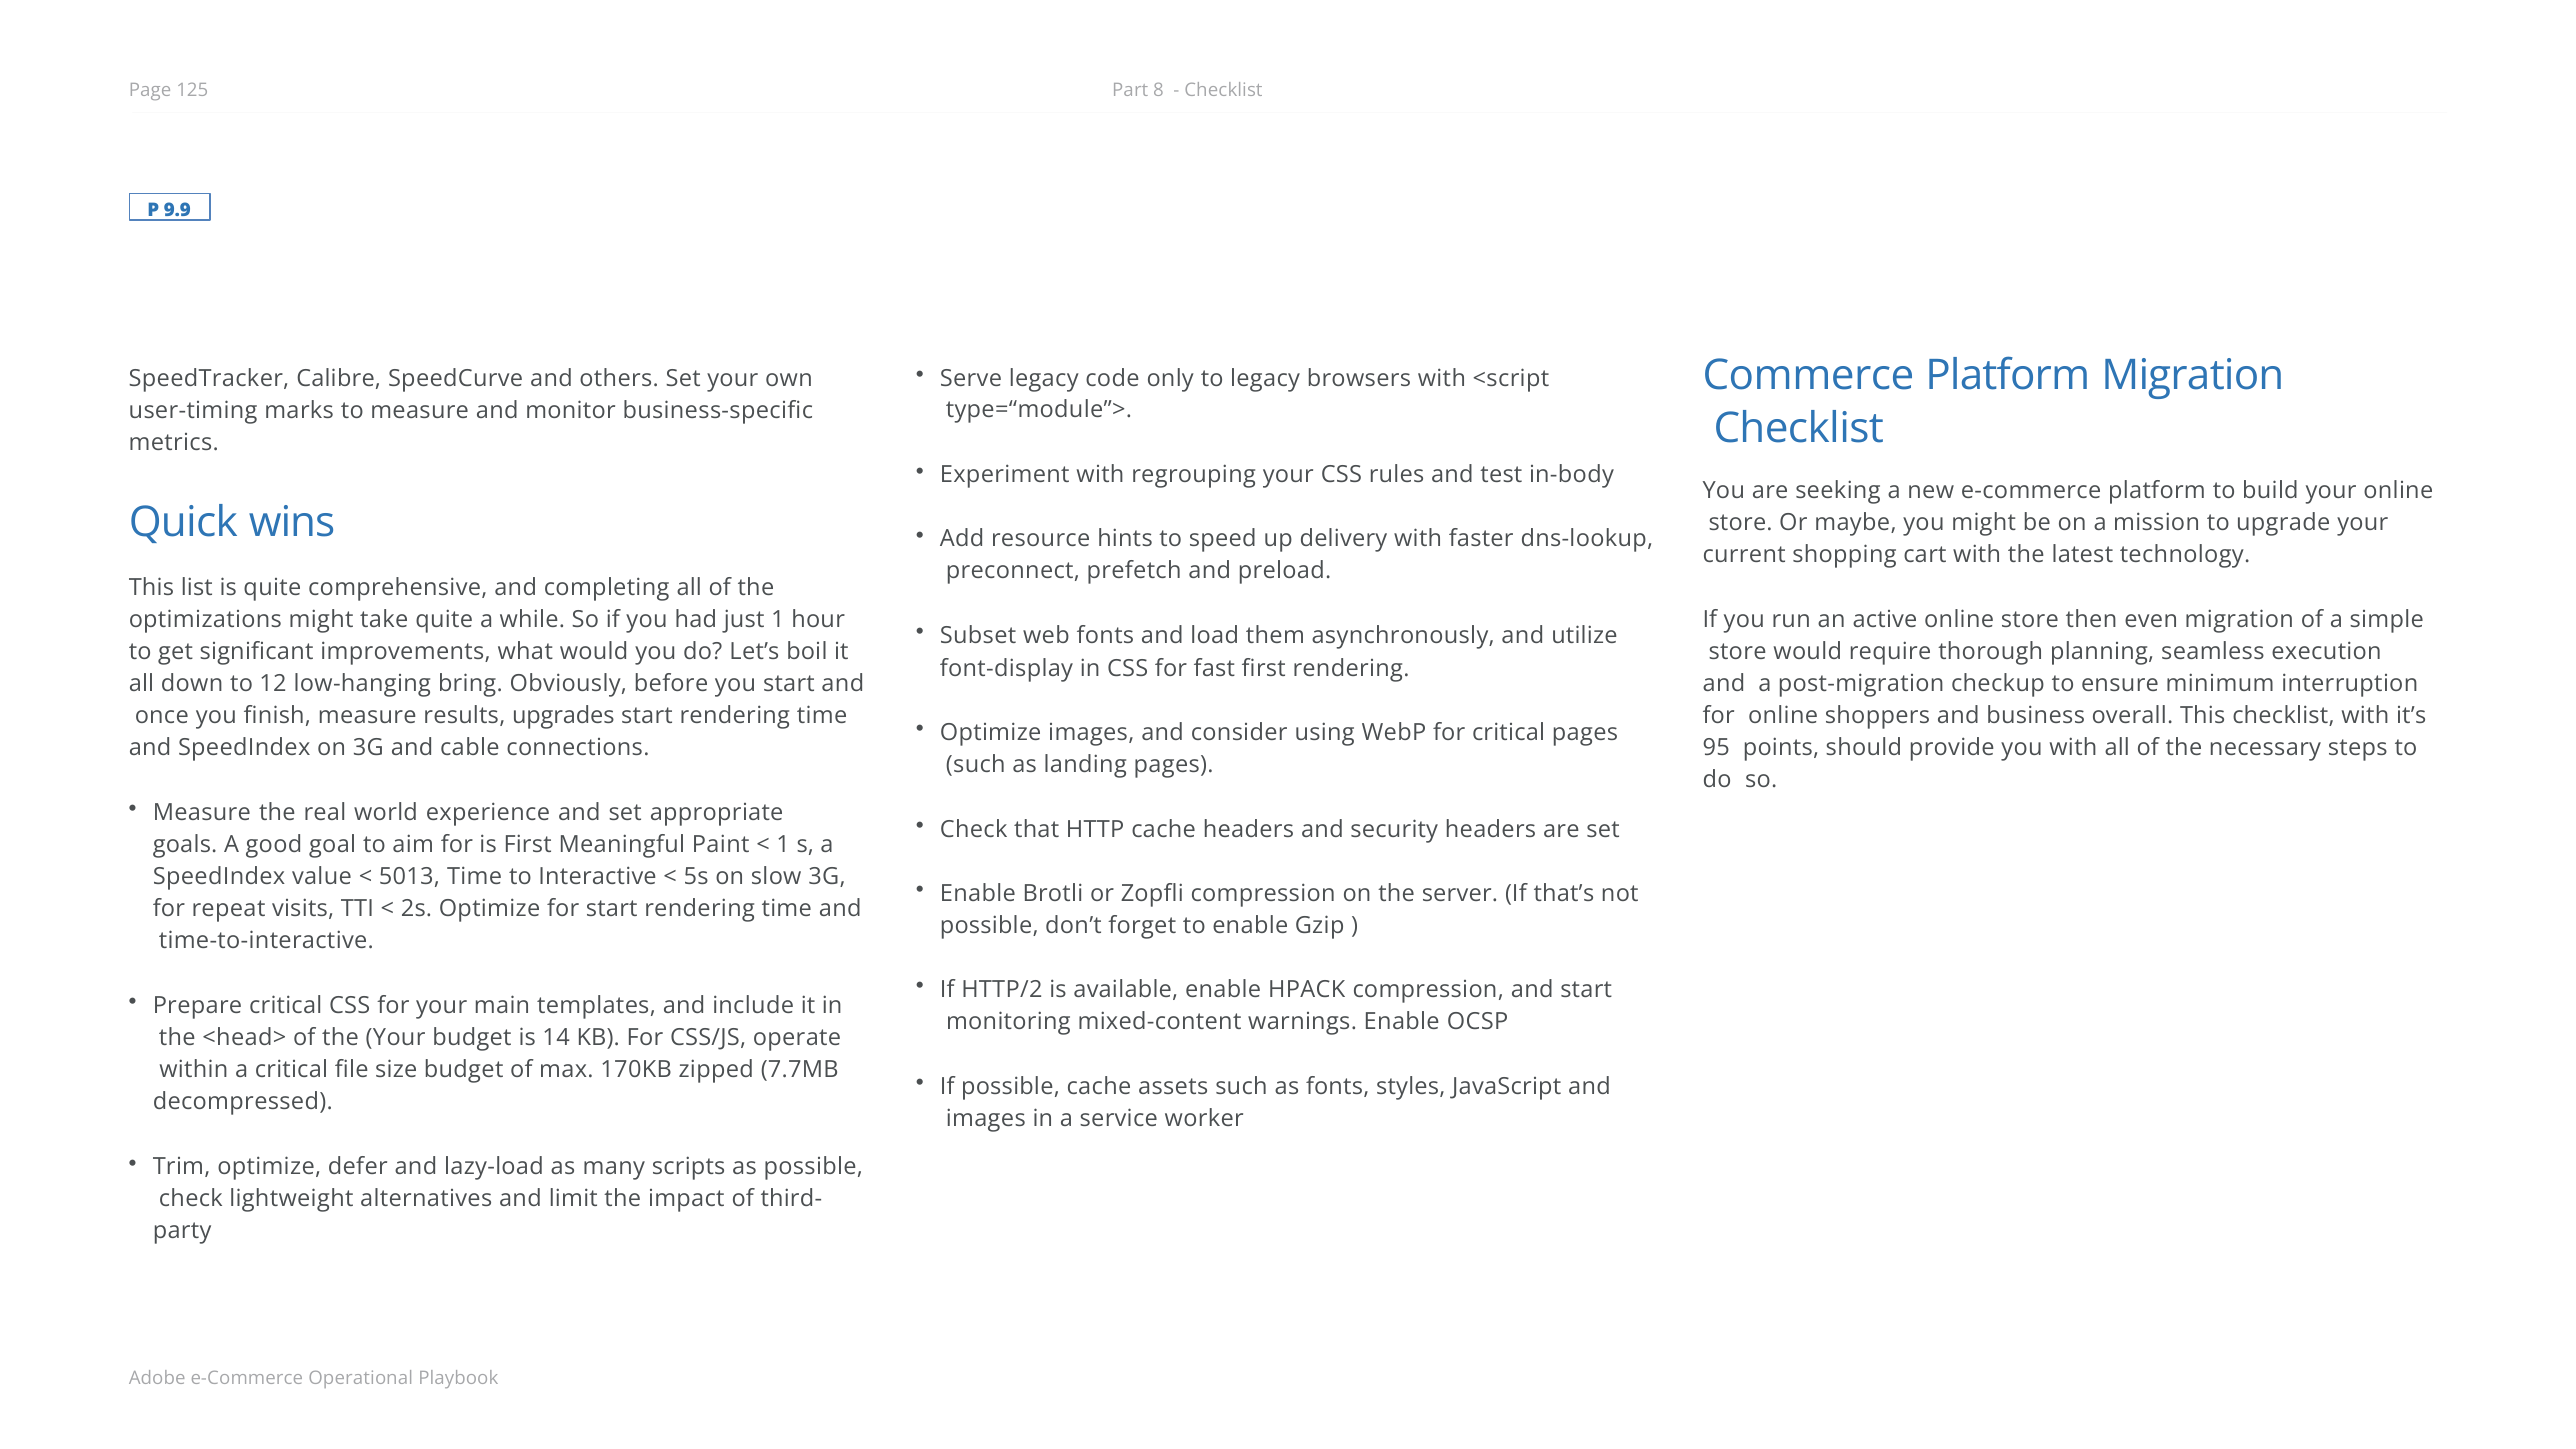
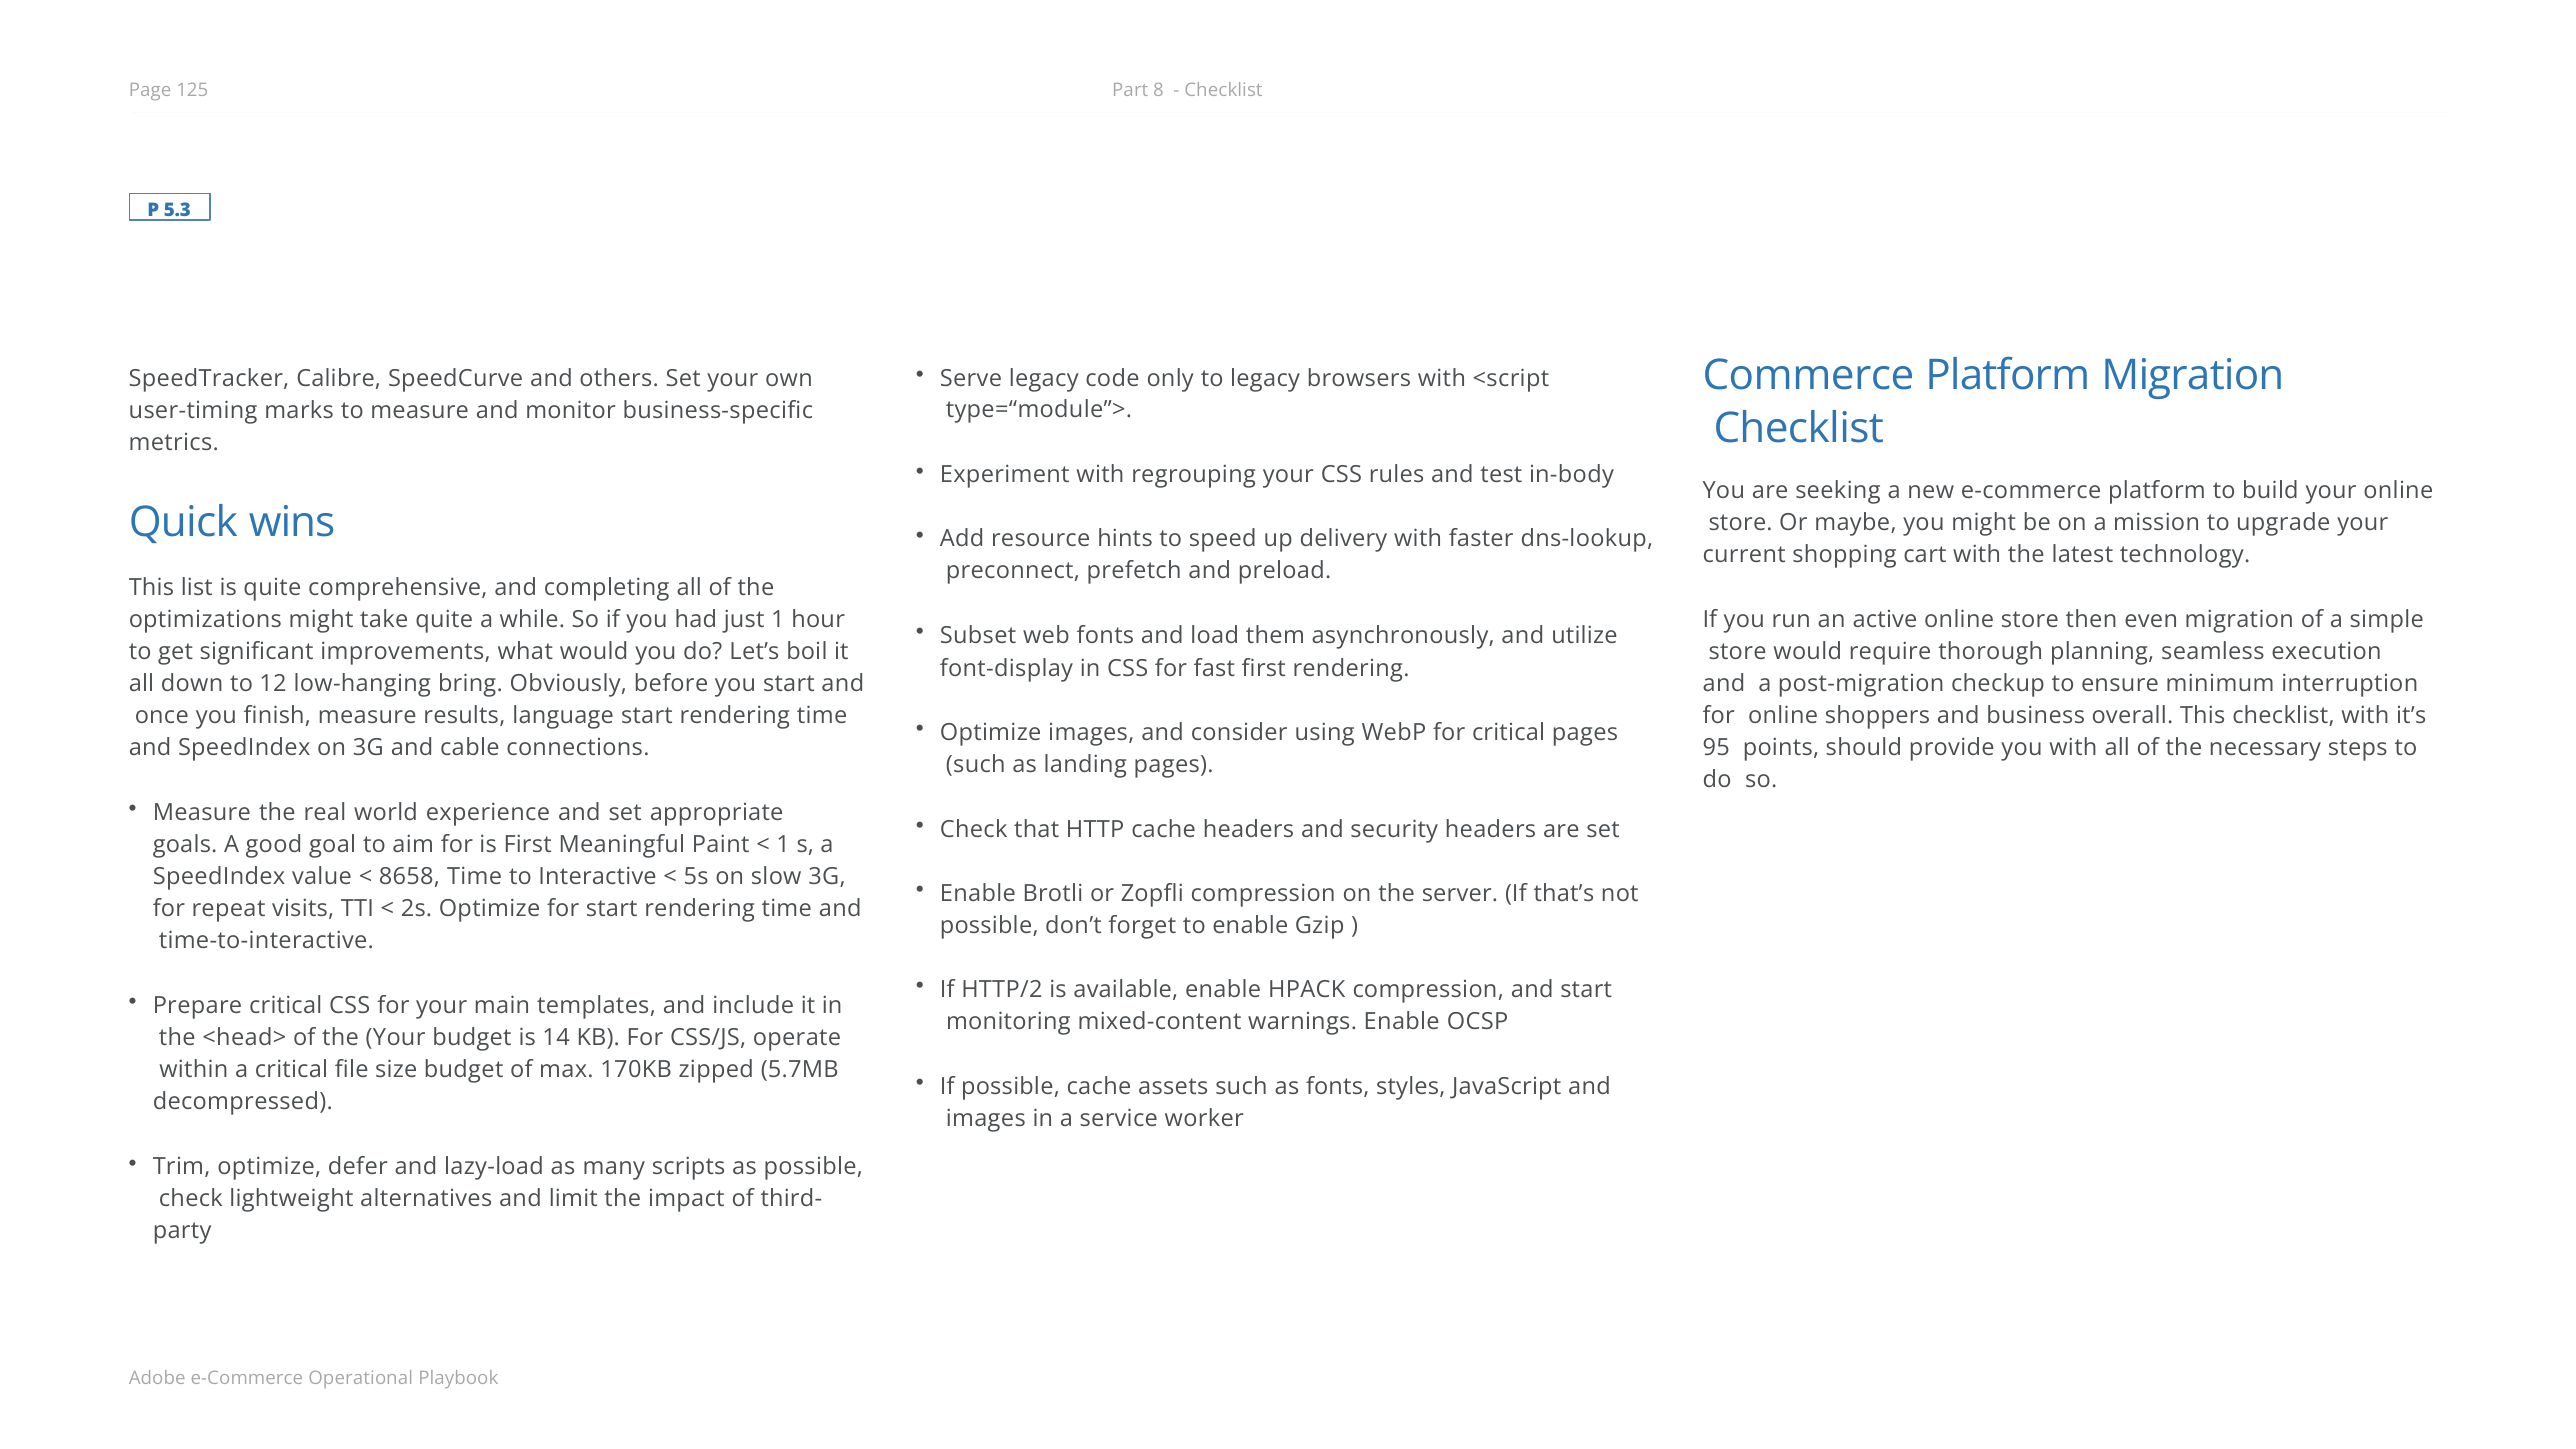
9.9: 9.9 -> 5.3
upgrades: upgrades -> language
5013: 5013 -> 8658
7.7MB: 7.7MB -> 5.7MB
